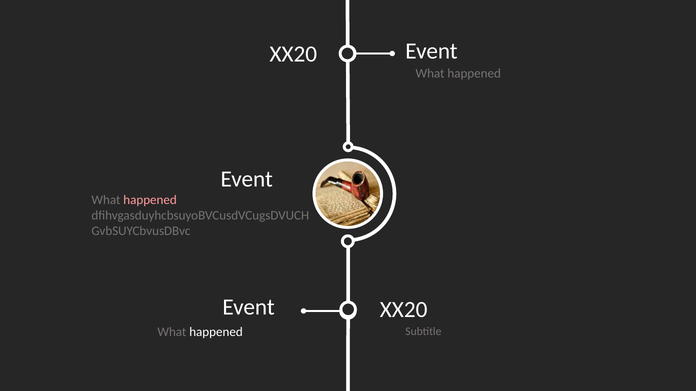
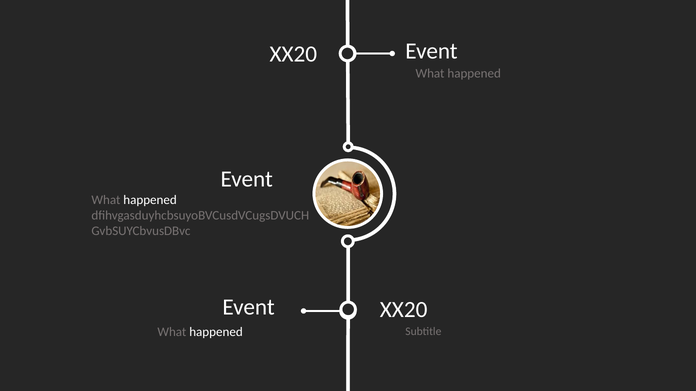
happened at (150, 200) colour: pink -> white
